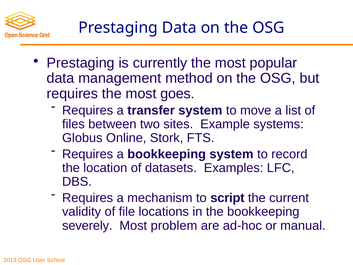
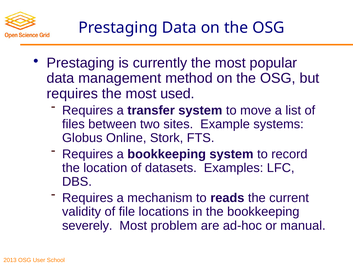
goes: goes -> used
script: script -> reads
